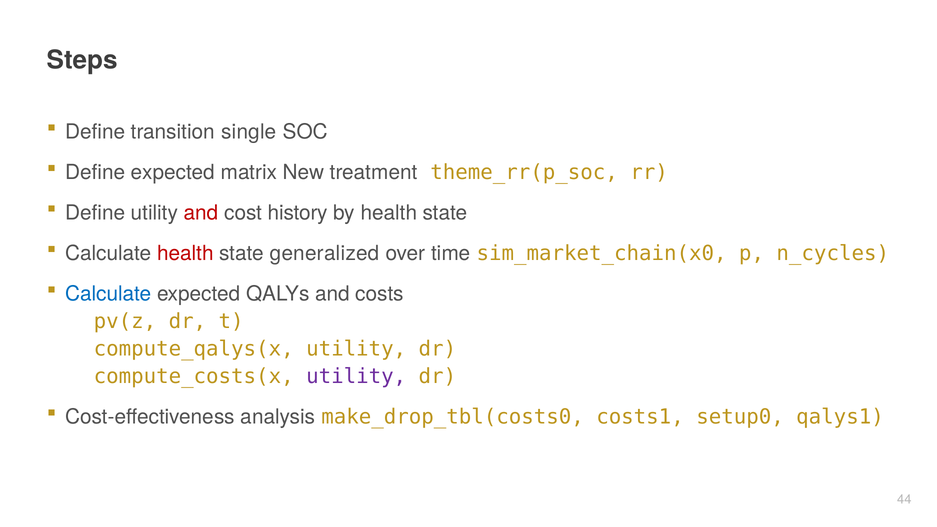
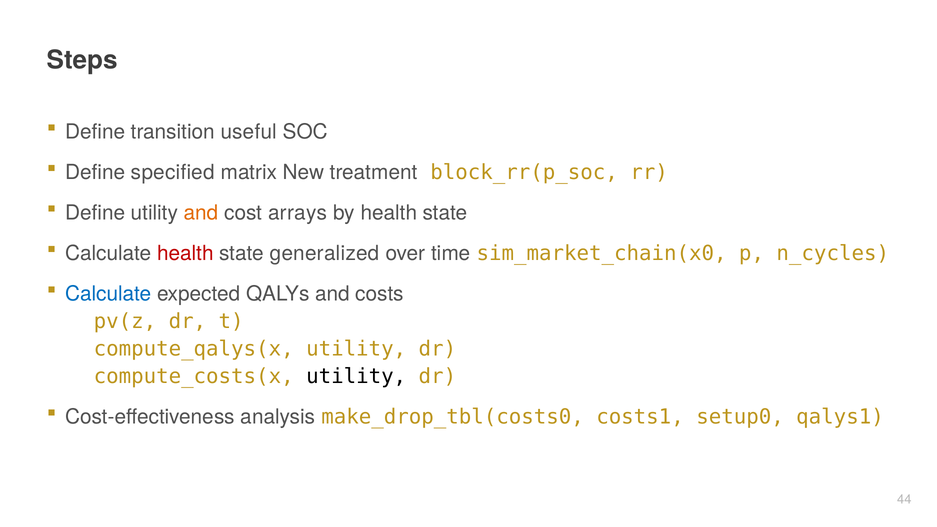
single: single -> useful
Define expected: expected -> specified
theme_rr(p_soc: theme_rr(p_soc -> block_rr(p_soc
and at (201, 213) colour: red -> orange
history: history -> arrays
utility at (356, 376) colour: purple -> black
